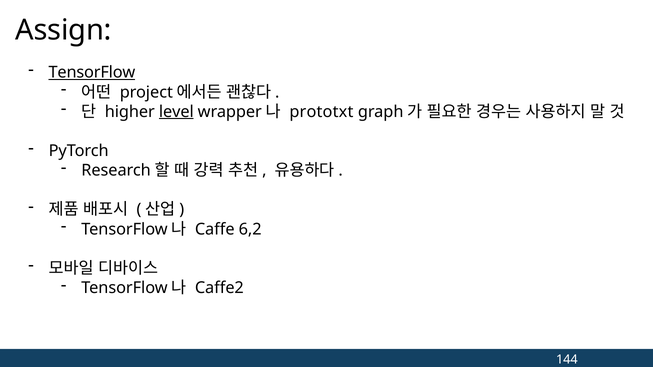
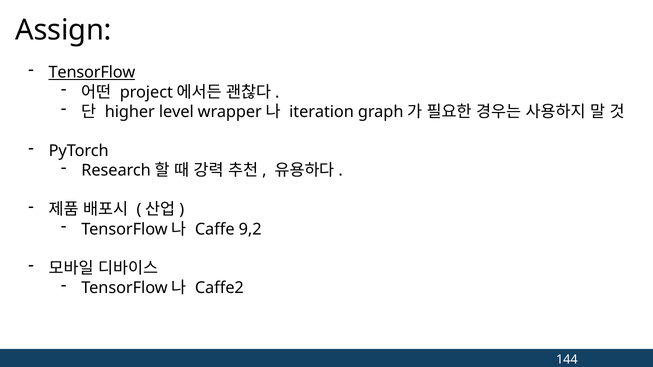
level underline: present -> none
prototxt: prototxt -> iteration
6,2: 6,2 -> 9,2
